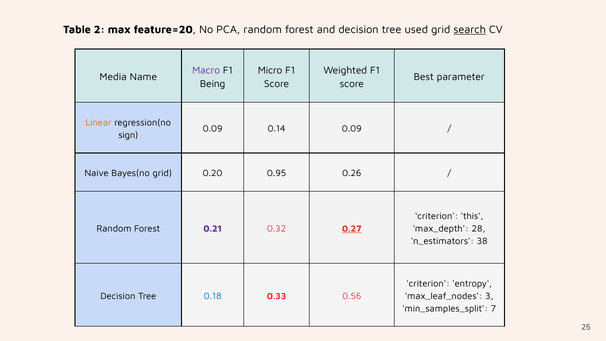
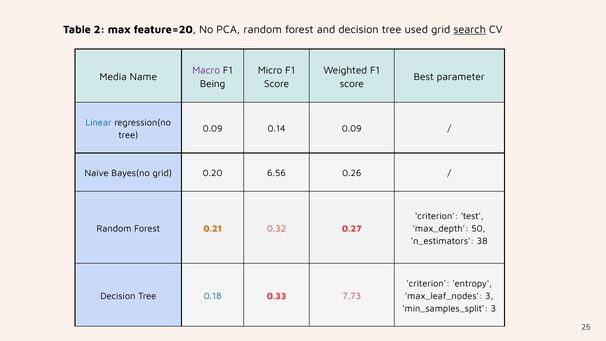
Linear colour: orange -> blue
sign at (128, 135): sign -> tree
0.95: 0.95 -> 6.56
this: this -> test
0.21 colour: purple -> orange
0.27 underline: present -> none
28: 28 -> 50
0.56: 0.56 -> 7.73
7 at (493, 309): 7 -> 3
